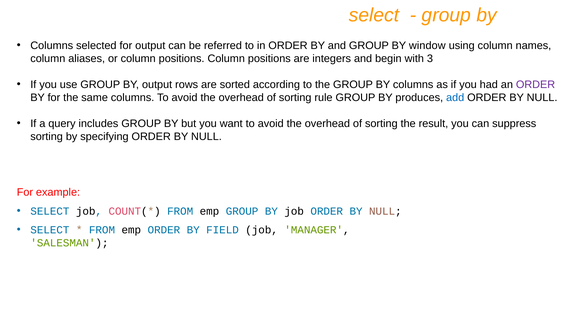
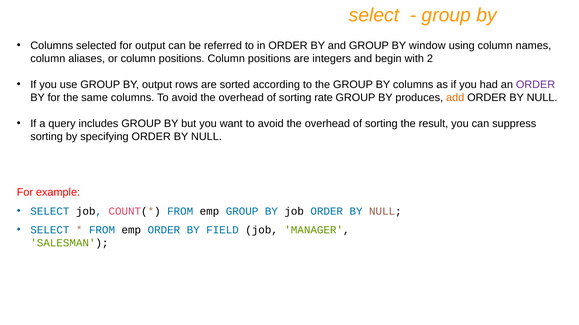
3: 3 -> 2
rule: rule -> rate
add colour: blue -> orange
